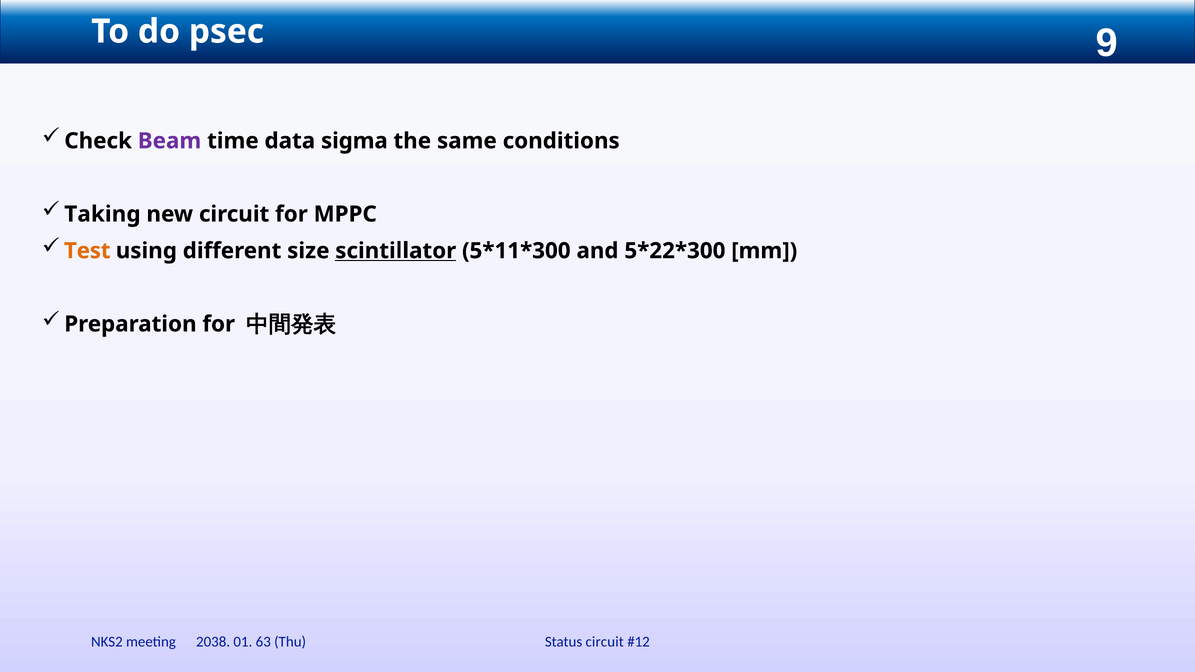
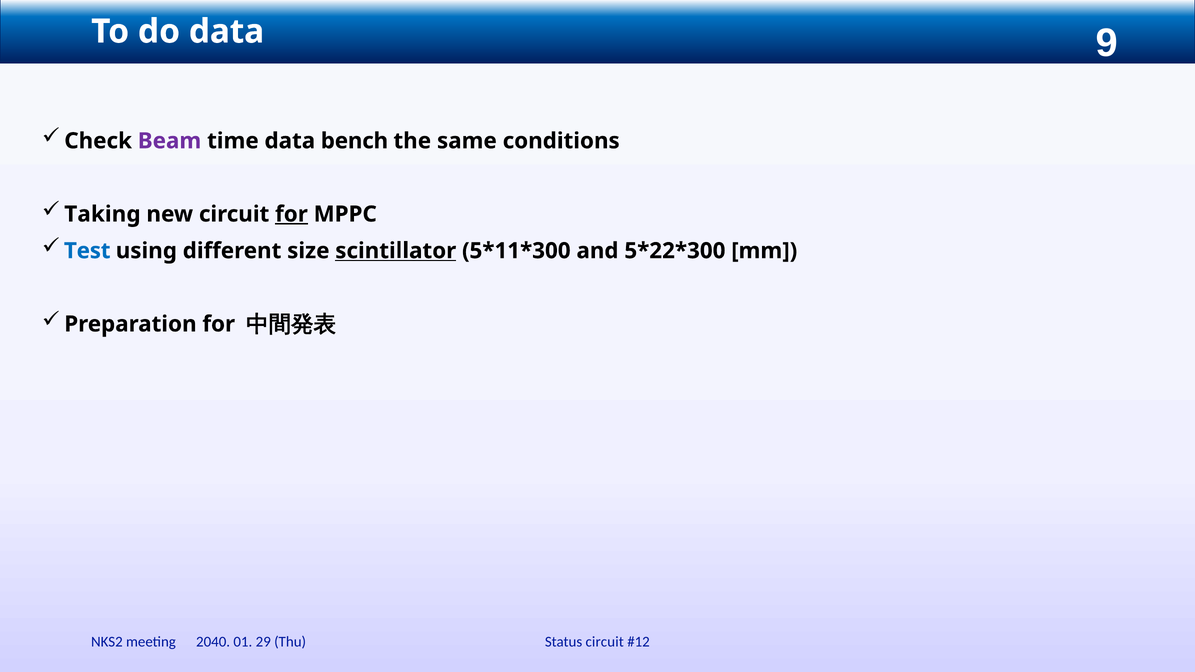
do psec: psec -> data
sigma: sigma -> bench
for at (291, 214) underline: none -> present
Test colour: orange -> blue
2038: 2038 -> 2040
63: 63 -> 29
